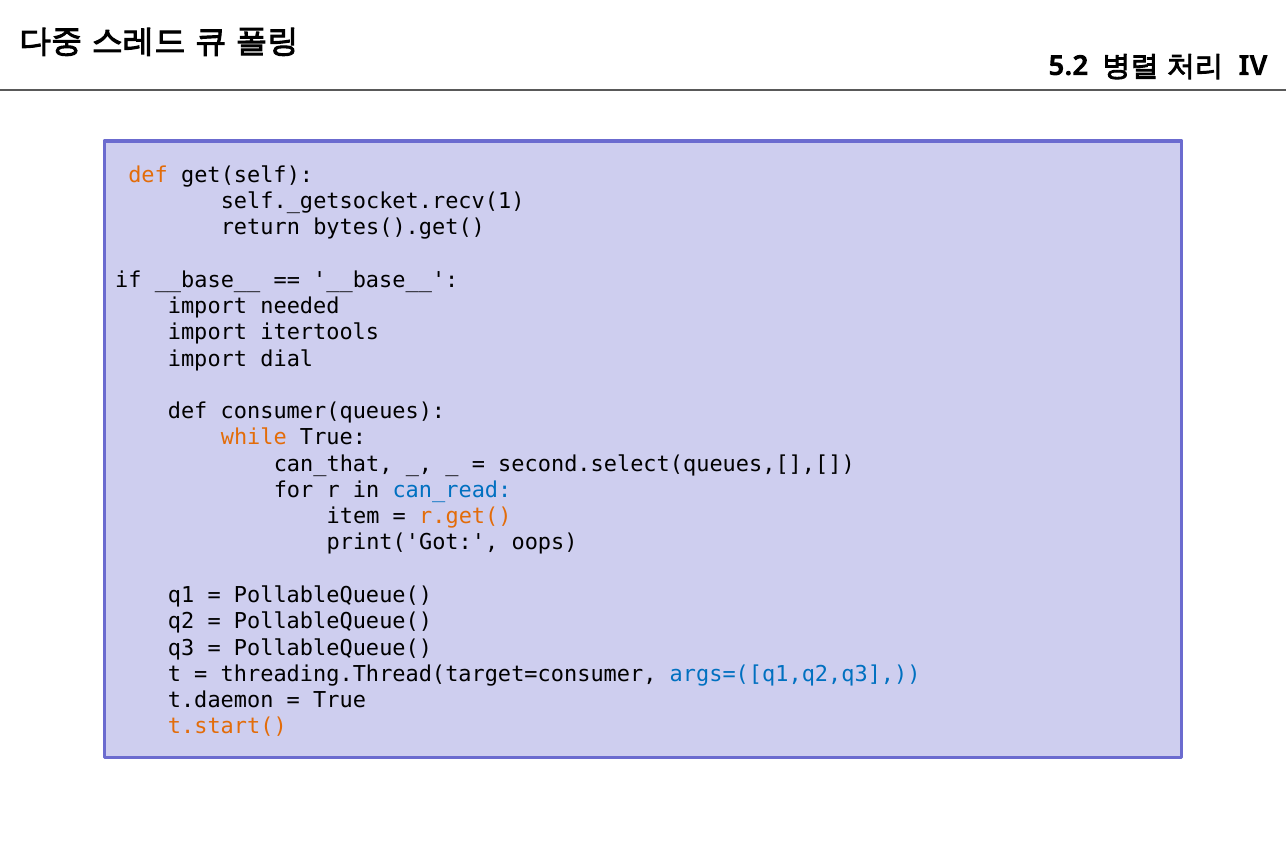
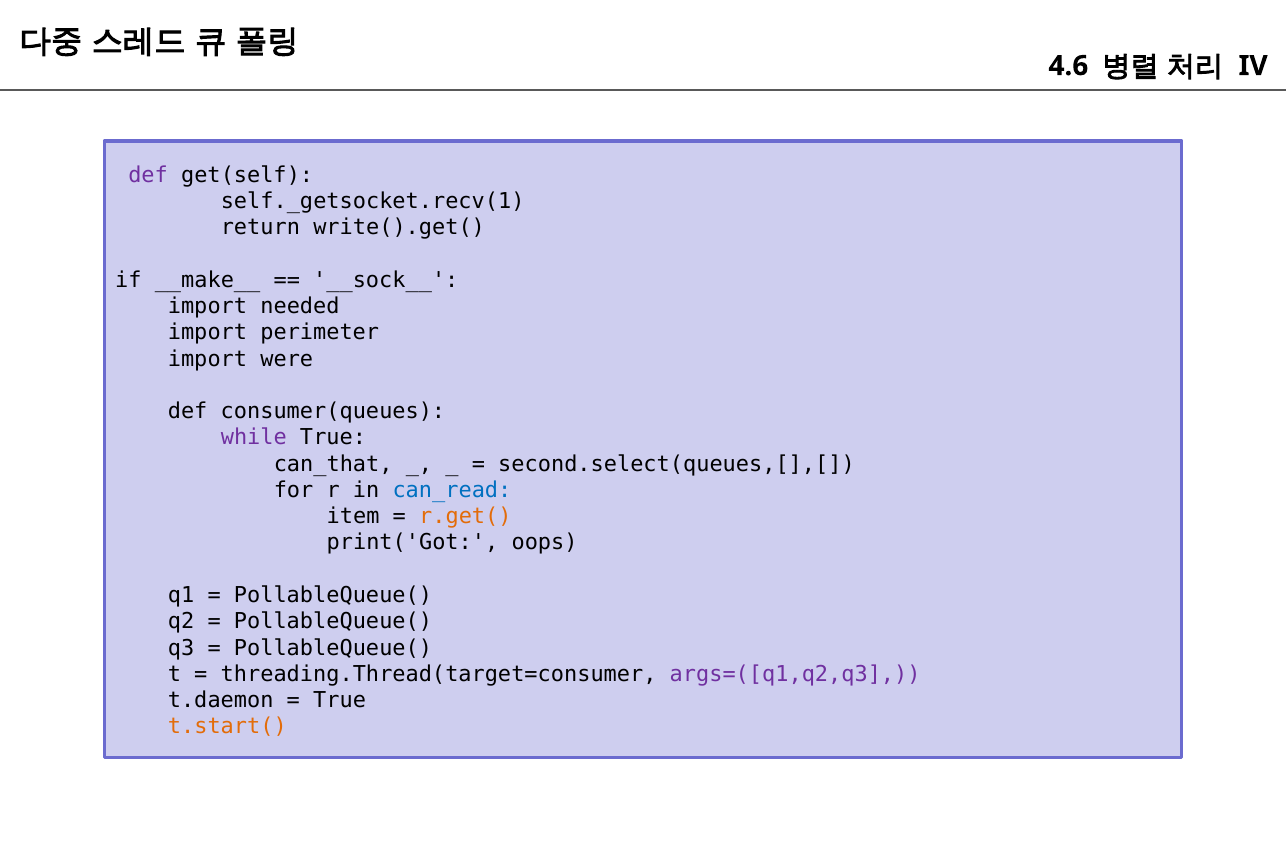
5.2: 5.2 -> 4.6
def at (148, 175) colour: orange -> purple
bytes().get(: bytes().get( -> write().get(
if __base__: __base__ -> __make__
__base__ at (386, 280): __base__ -> __sock__
itertools: itertools -> perimeter
dial: dial -> were
while colour: orange -> purple
args=([q1,q2,q3 colour: blue -> purple
